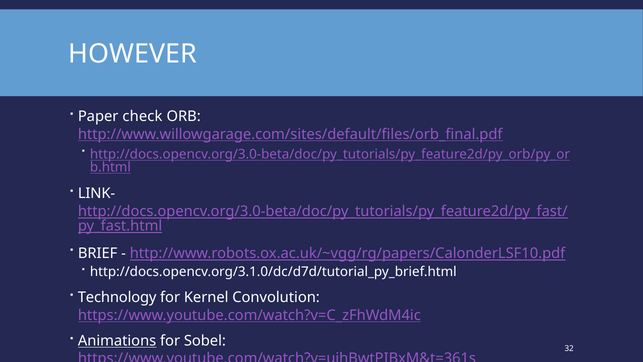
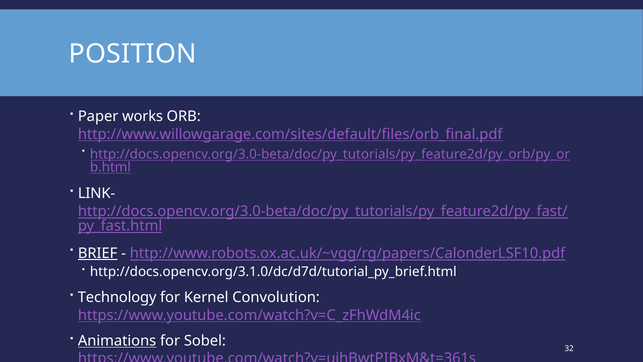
HOWEVER: HOWEVER -> POSITION
check: check -> works
BRIEF underline: none -> present
